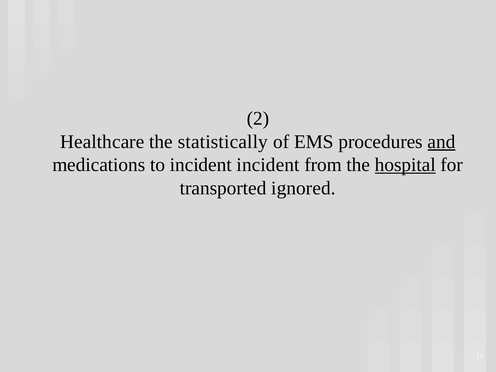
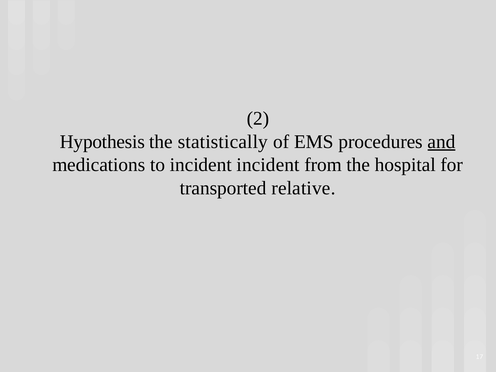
Healthcare: Healthcare -> Hypothesis
hospital underline: present -> none
ignored: ignored -> relative
